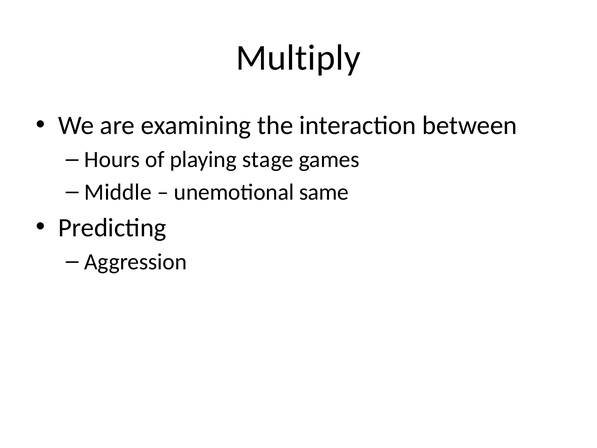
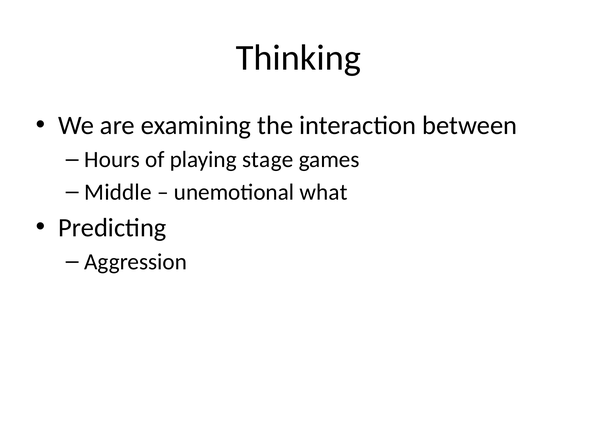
Multiply: Multiply -> Thinking
same: same -> what
